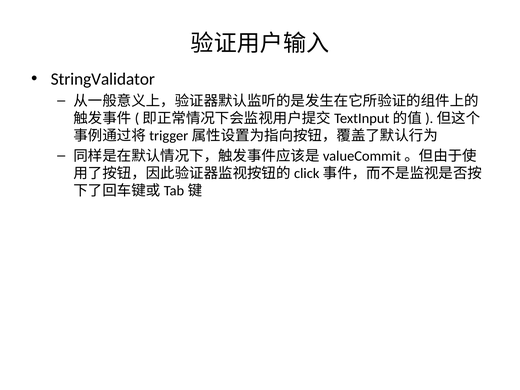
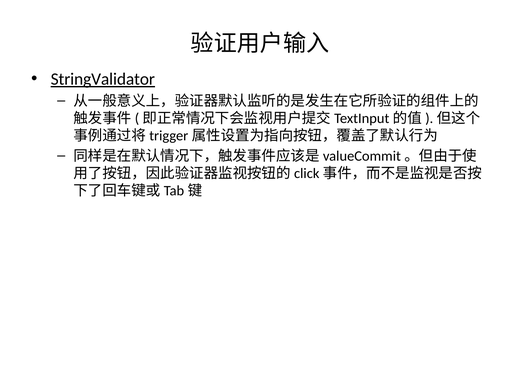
StringValidator underline: none -> present
